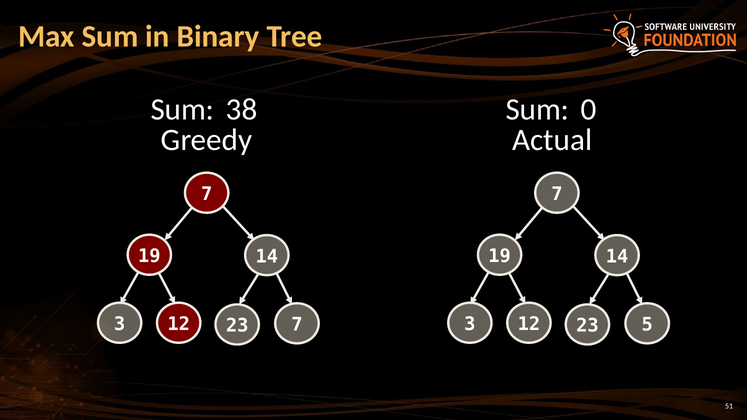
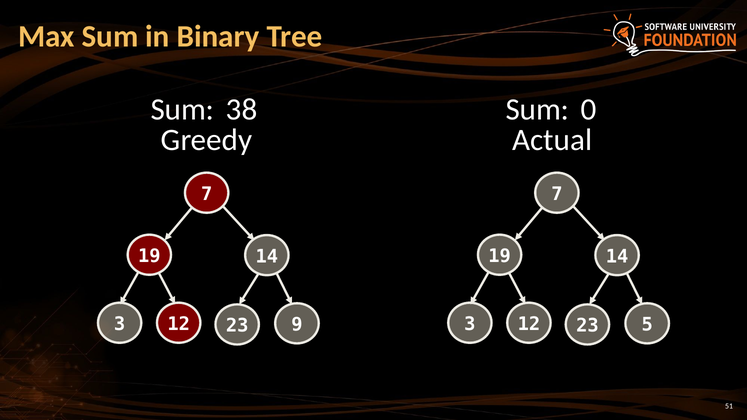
23 7: 7 -> 9
